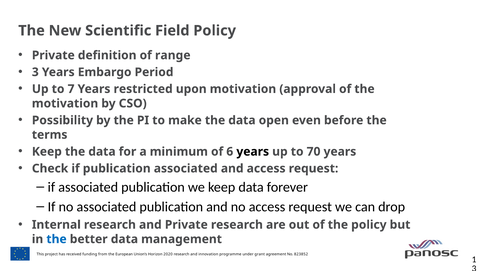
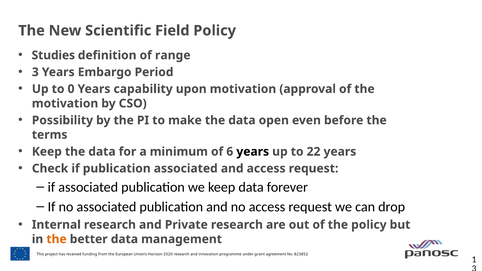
Private at (53, 55): Private -> Studies
7: 7 -> 0
restricted: restricted -> capability
70: 70 -> 22
the at (57, 239) colour: blue -> orange
